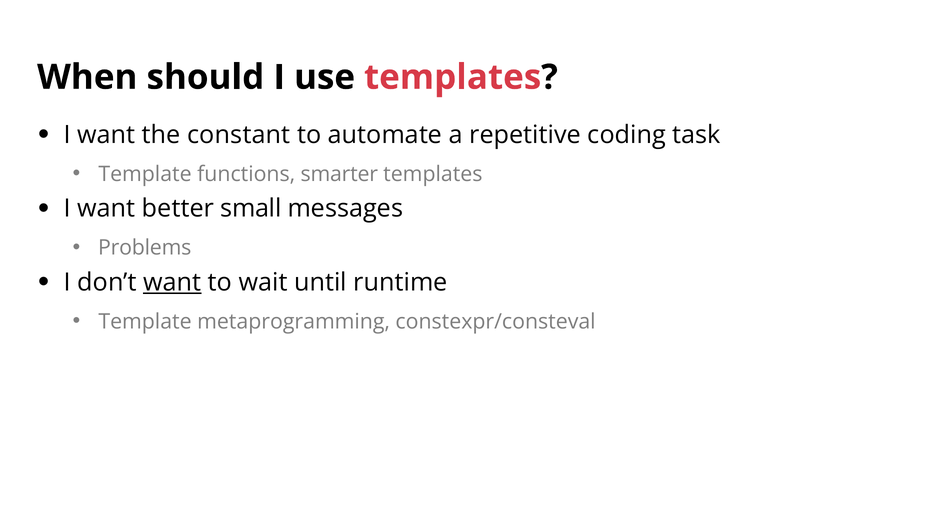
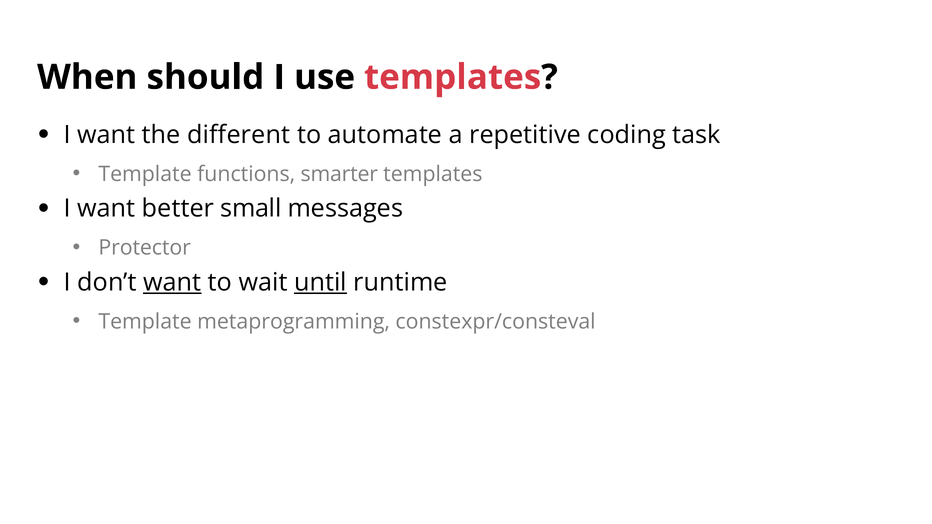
constant: constant -> different
Problems: Problems -> Protector
until underline: none -> present
